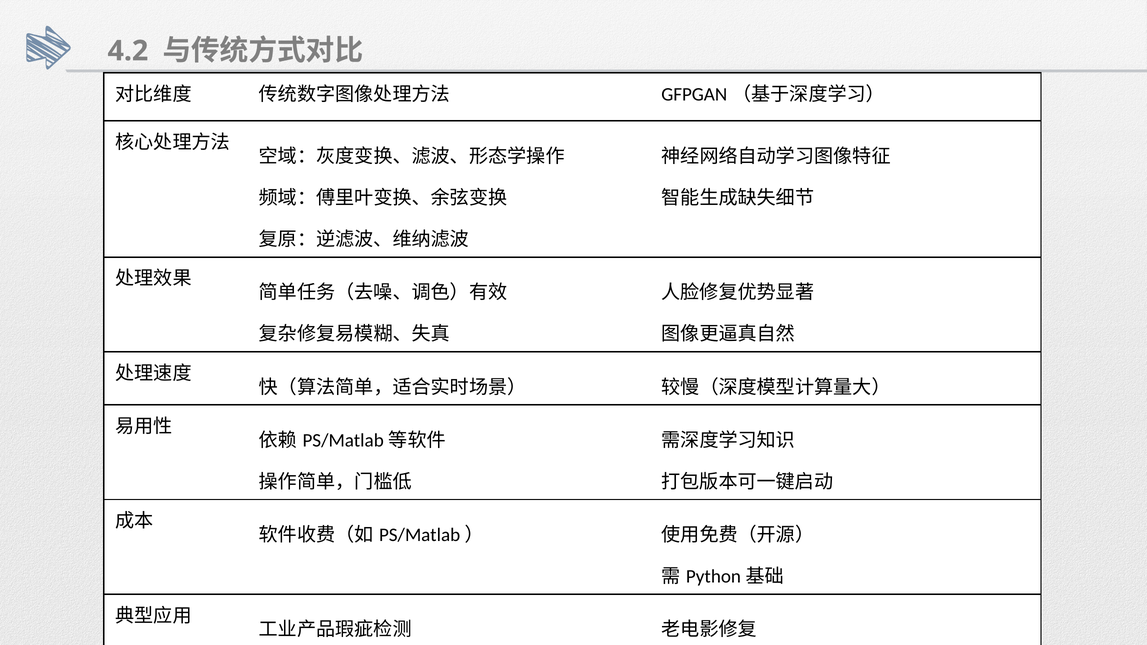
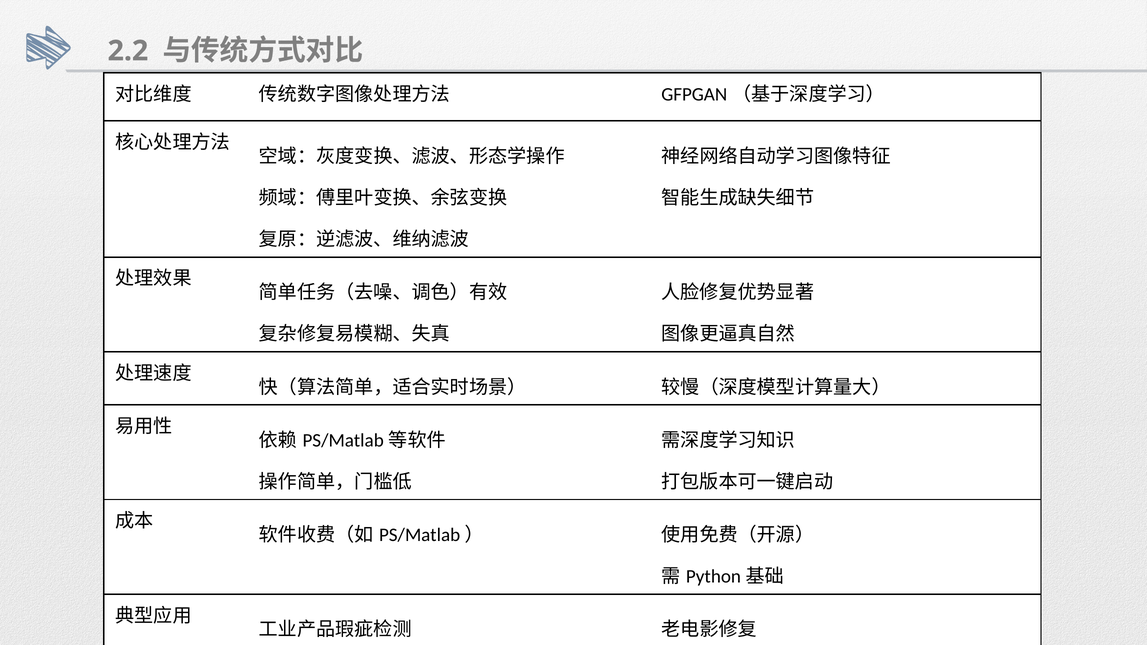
4.2: 4.2 -> 2.2
